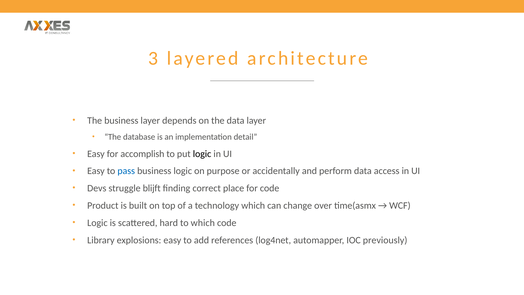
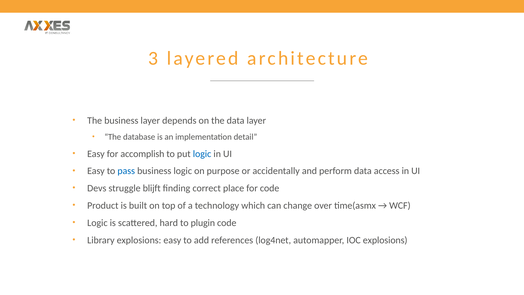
logic at (202, 154) colour: black -> blue
to which: which -> plugin
IOC previously: previously -> explosions
